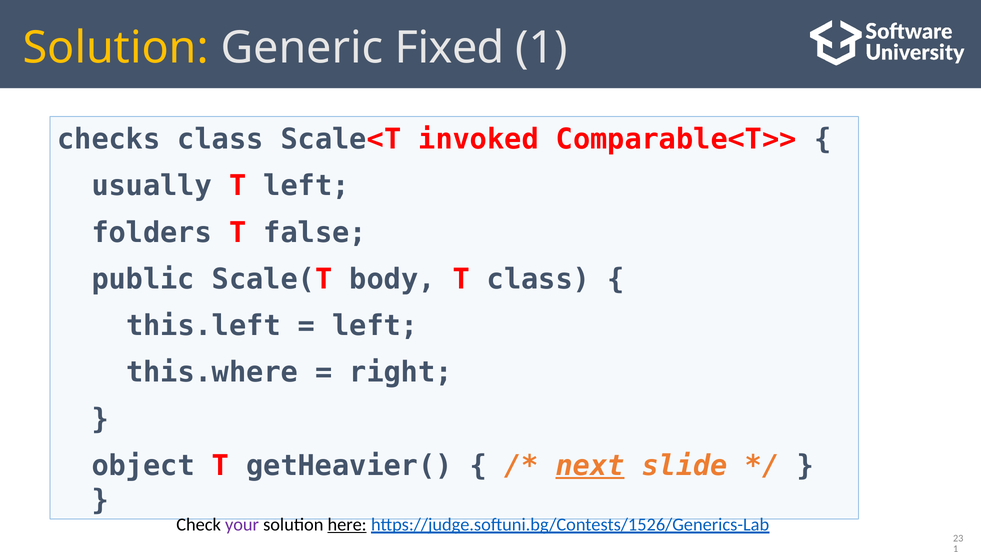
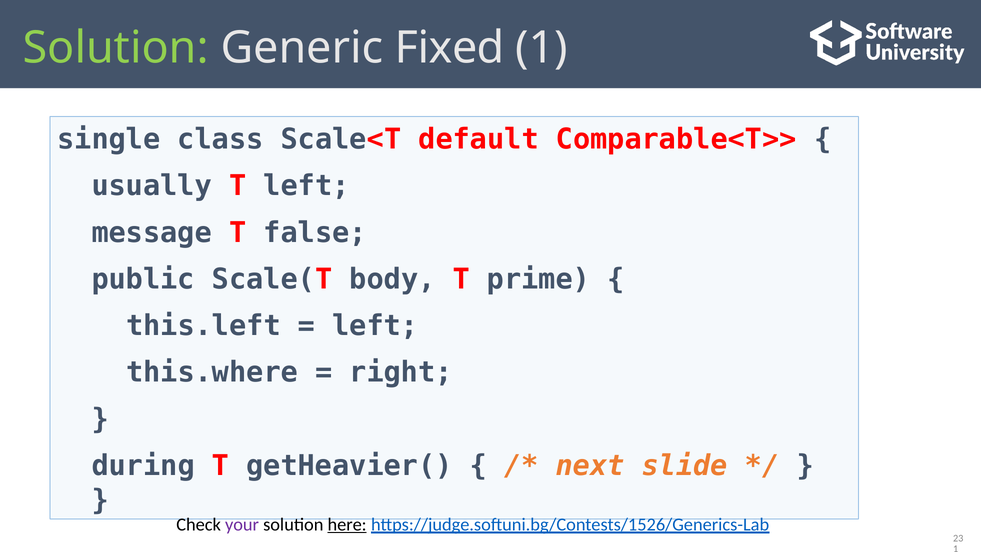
Solution at (116, 48) colour: yellow -> light green
checks: checks -> single
invoked: invoked -> default
folders: folders -> message
T class: class -> prime
object: object -> during
next underline: present -> none
